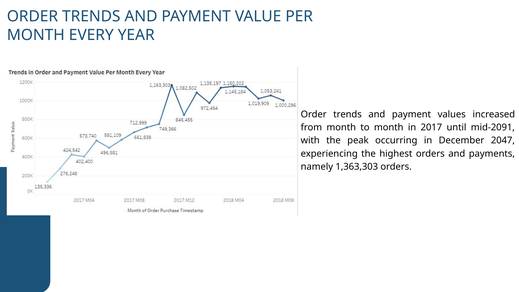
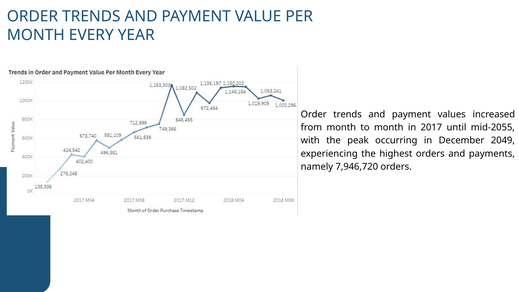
mid-2091: mid-2091 -> mid-2055
2047: 2047 -> 2049
1,363,303: 1,363,303 -> 7,946,720
